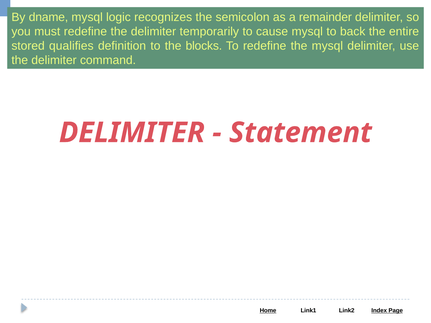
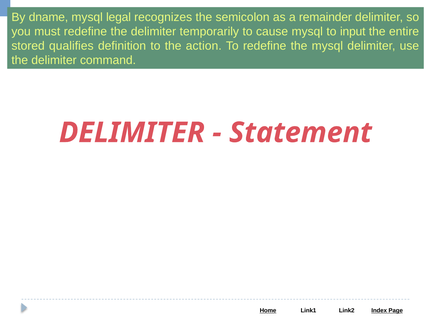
logic: logic -> legal
back: back -> input
blocks: blocks -> action
